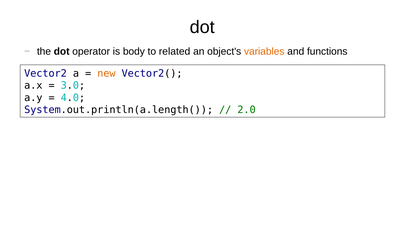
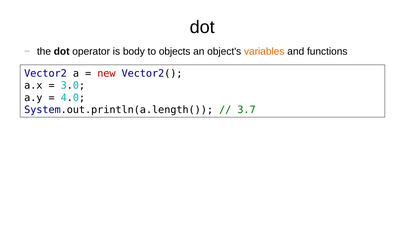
related: related -> objects
new colour: orange -> red
2.0: 2.0 -> 3.7
